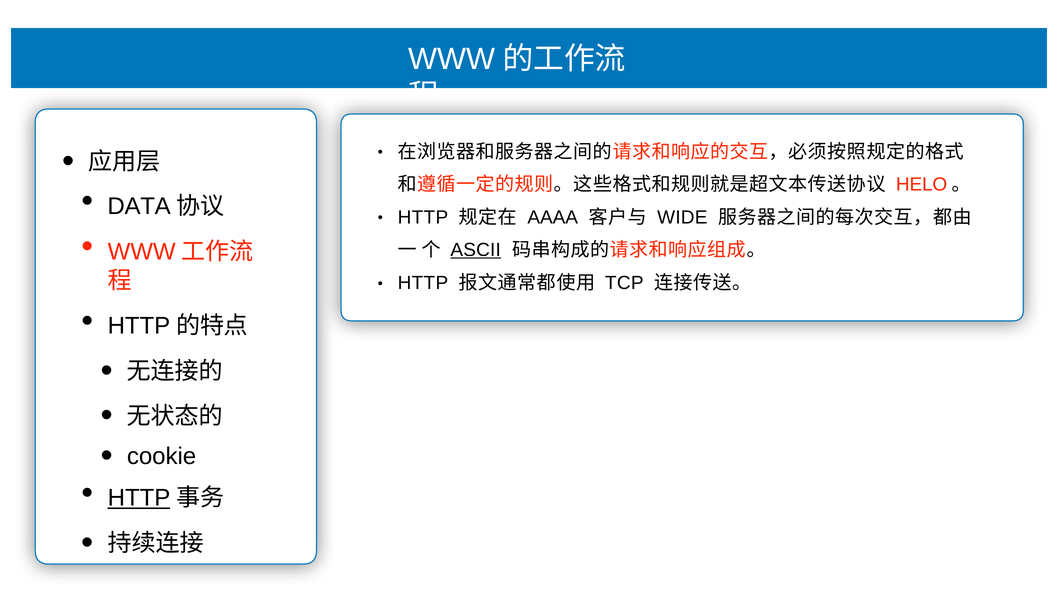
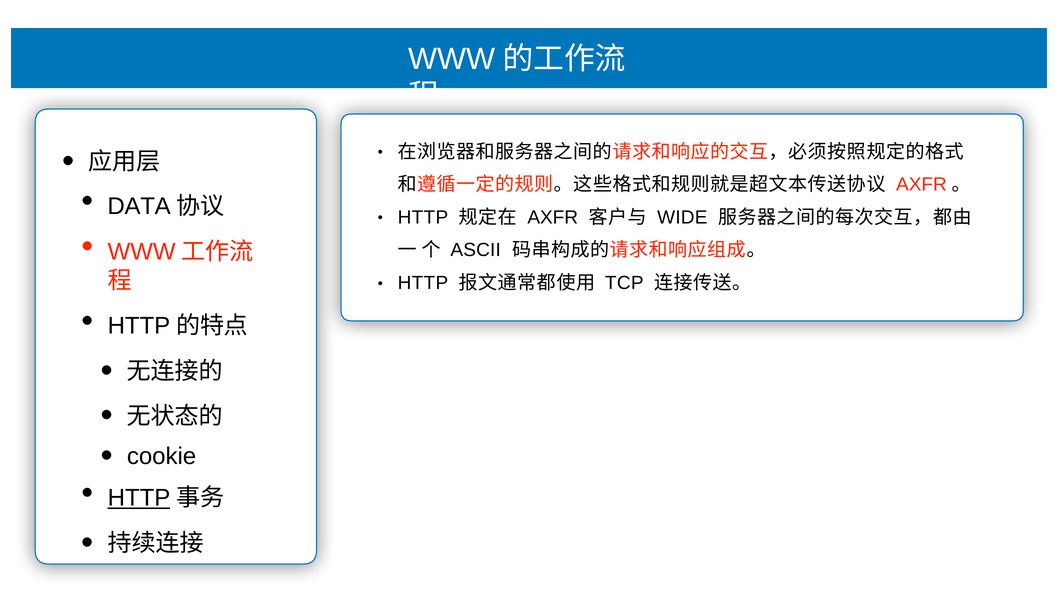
HELO at (922, 185): HELO -> AXFR
AAAA at (553, 217): AAAA -> AXFR
ASCII underline: present -> none
